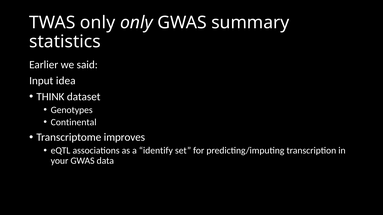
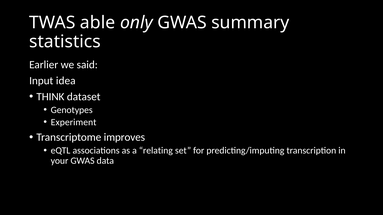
TWAS only: only -> able
Continental: Continental -> Experiment
identify: identify -> relating
